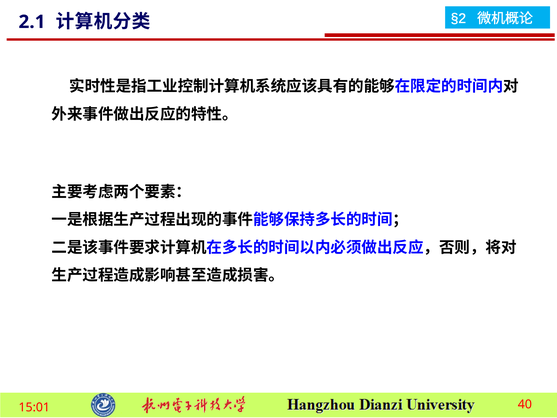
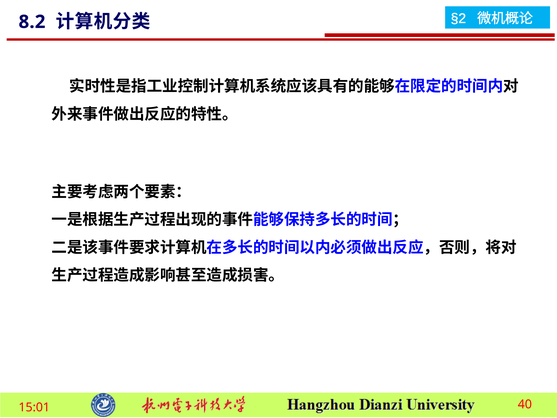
2.1: 2.1 -> 8.2
